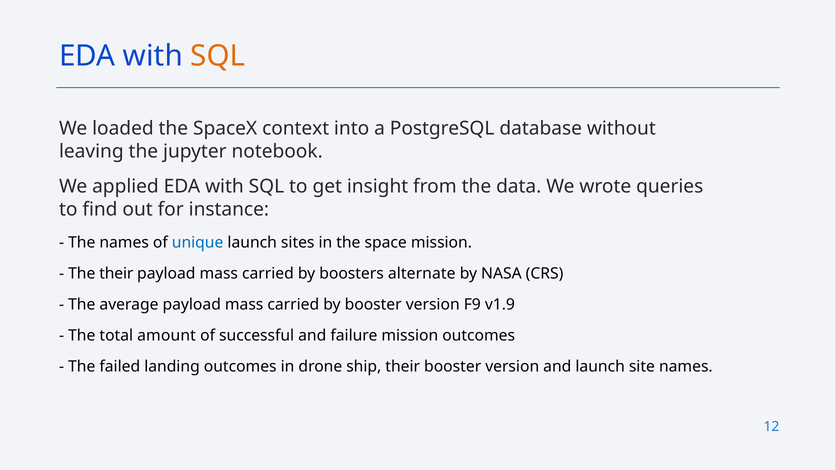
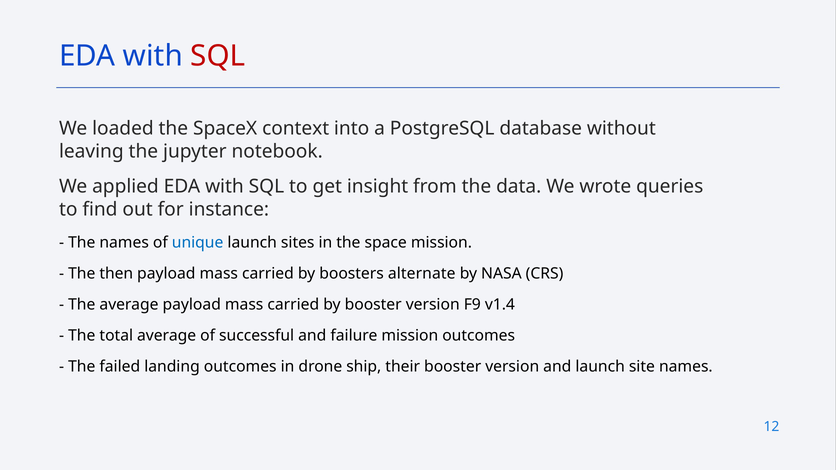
SQL at (218, 56) colour: orange -> red
The their: their -> then
v1.9: v1.9 -> v1.4
total amount: amount -> average
